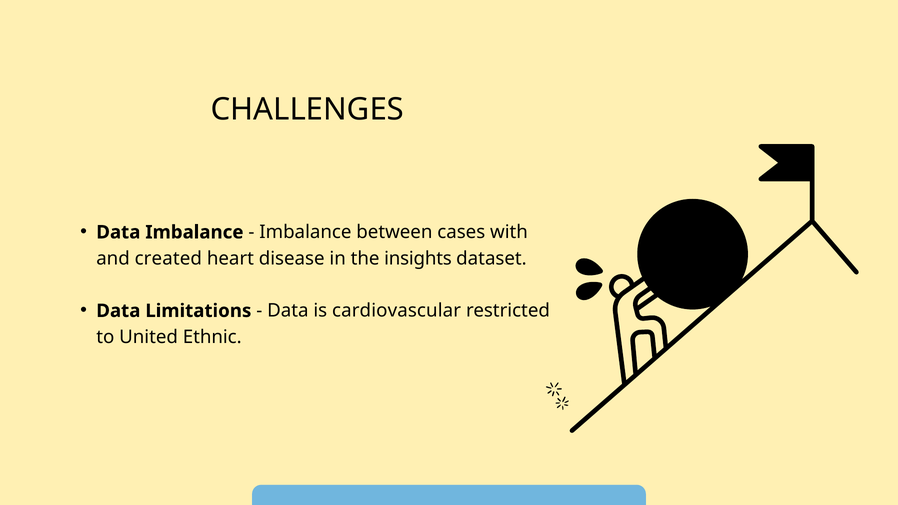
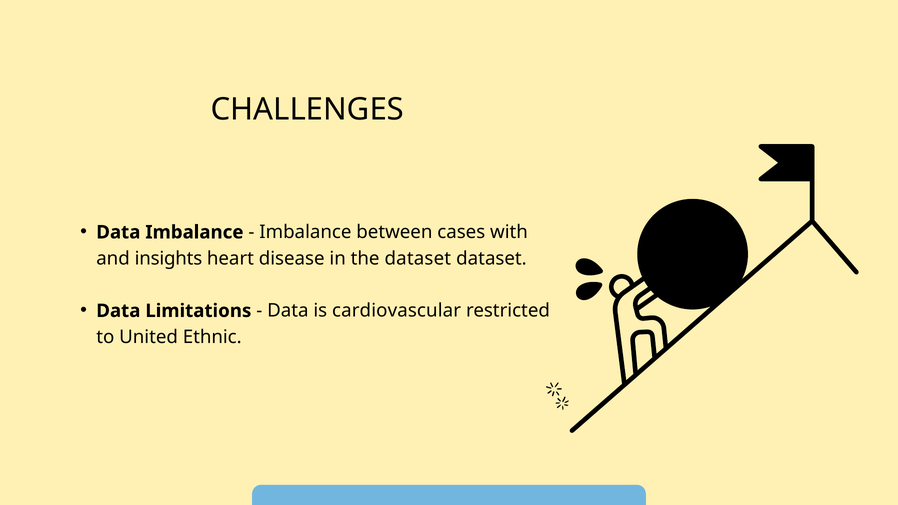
created: created -> insights
the insights: insights -> dataset
